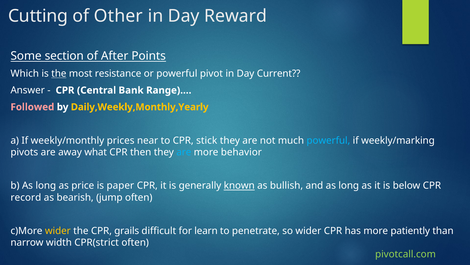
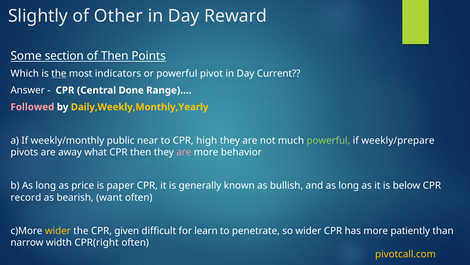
Cutting: Cutting -> Slightly
of After: After -> Then
resistance: resistance -> indicators
Bank: Bank -> Done
prices: prices -> public
stick: stick -> high
powerful at (328, 140) colour: light blue -> light green
weekly/marking: weekly/marking -> weekly/prepare
are at (184, 152) colour: light blue -> pink
known underline: present -> none
jump: jump -> want
grails: grails -> given
CPR(strict: CPR(strict -> CPR(right
pivotcall.com colour: light green -> yellow
